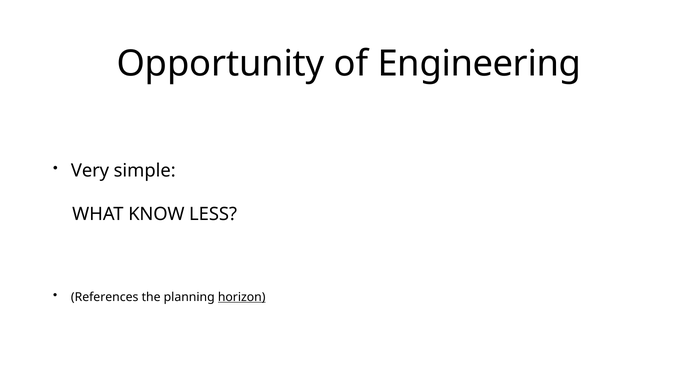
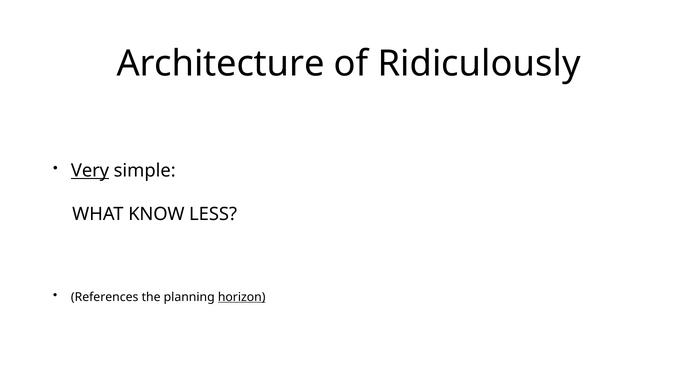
Opportunity: Opportunity -> Architecture
Engineering: Engineering -> Ridiculously
Very underline: none -> present
